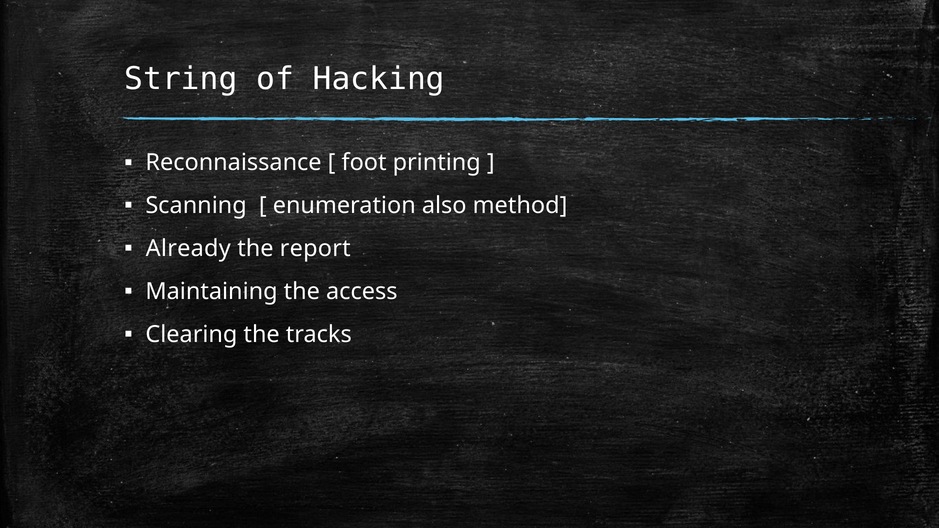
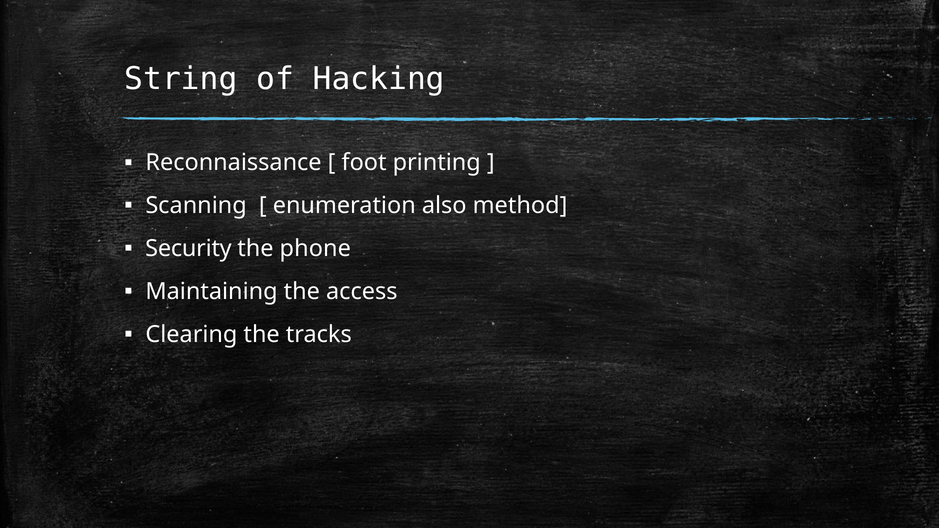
Already: Already -> Security
report: report -> phone
